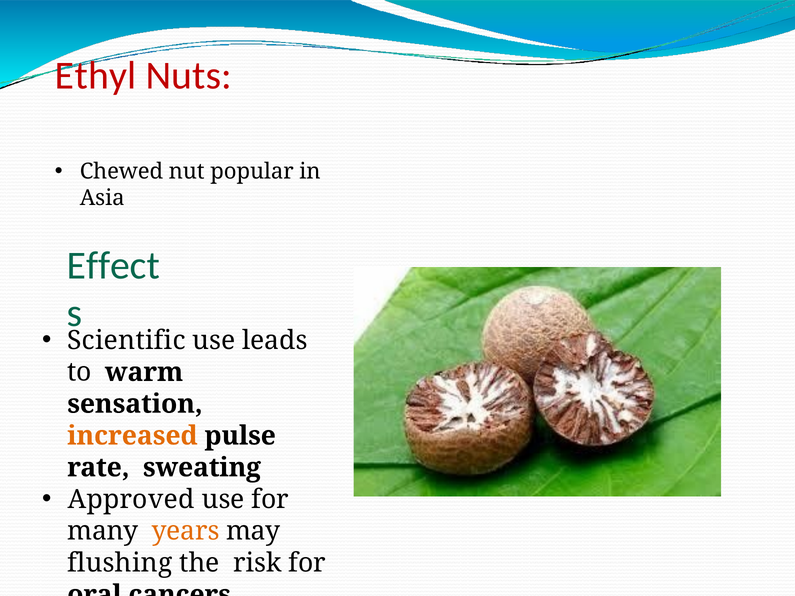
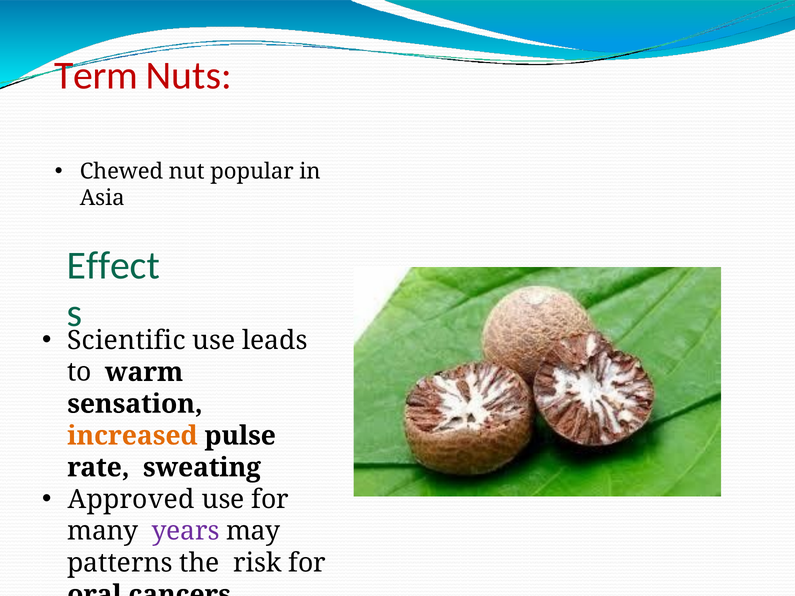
Ethyl: Ethyl -> Term
years colour: orange -> purple
flushing: flushing -> patterns
